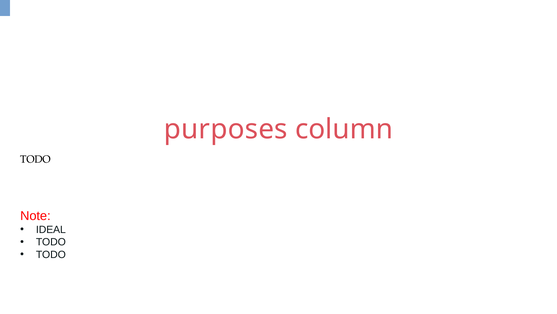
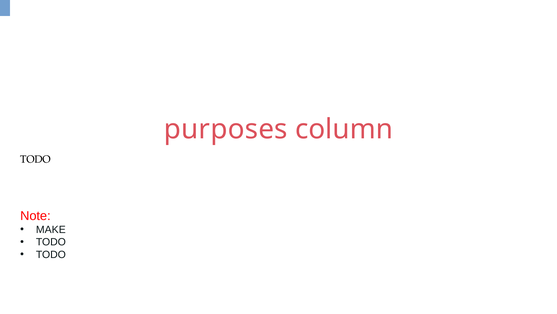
IDEAL: IDEAL -> MAKE
